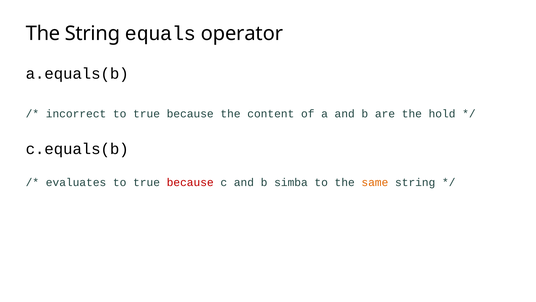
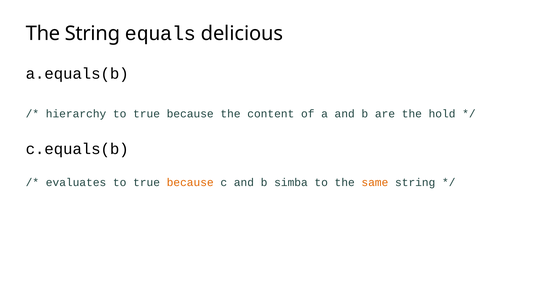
operator: operator -> delicious
incorrect: incorrect -> hierarchy
because at (190, 182) colour: red -> orange
